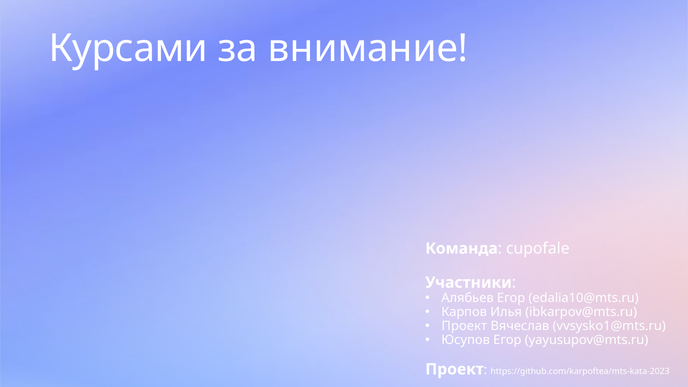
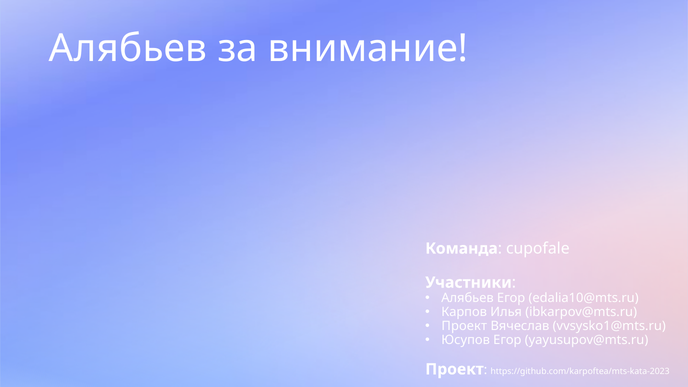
Курсами at (128, 49): Курсами -> Алябьев
